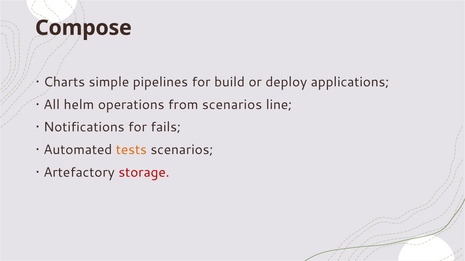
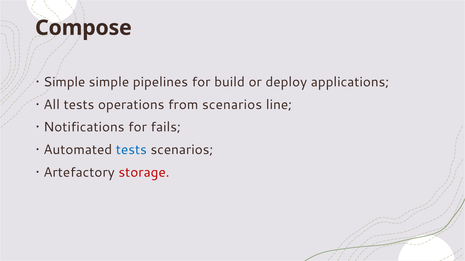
Charts at (64, 82): Charts -> Simple
All helm: helm -> tests
tests at (131, 150) colour: orange -> blue
